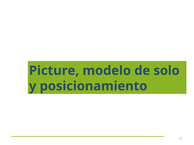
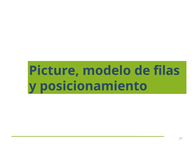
solo: solo -> filas
